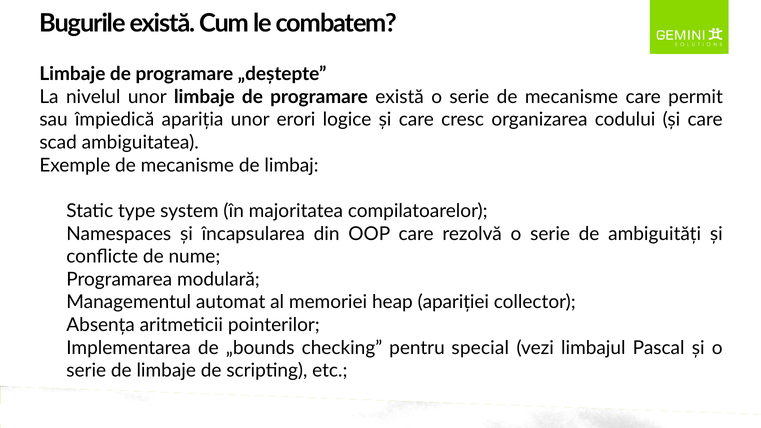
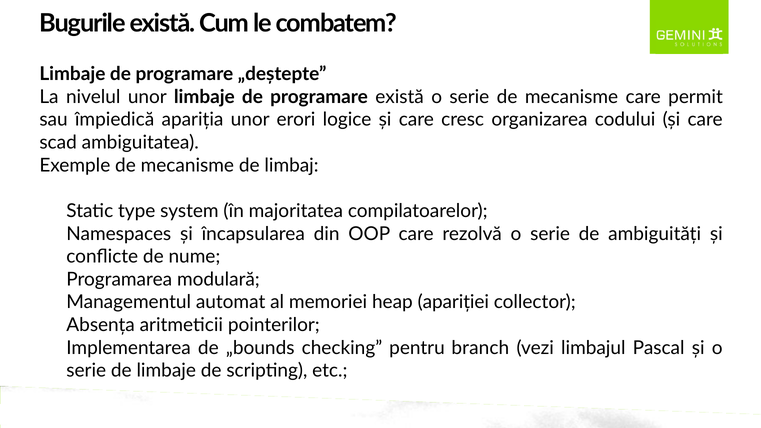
special: special -> branch
